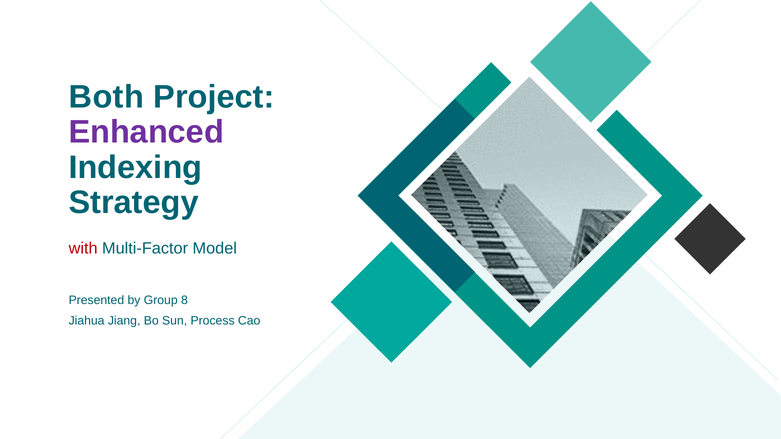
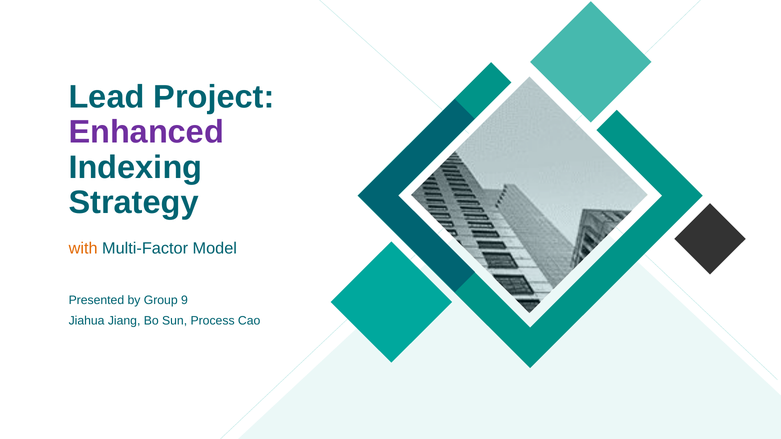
Both: Both -> Lead
with colour: red -> orange
8: 8 -> 9
